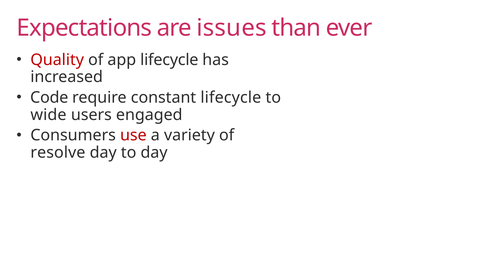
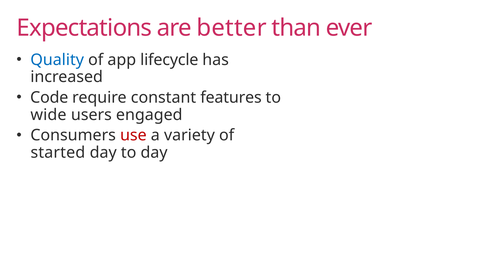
issues: issues -> better
Quality colour: red -> blue
constant lifecycle: lifecycle -> features
resolve: resolve -> started
